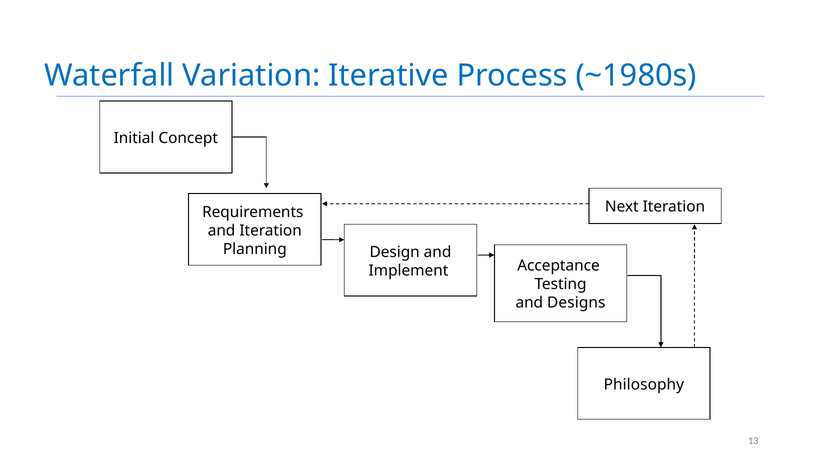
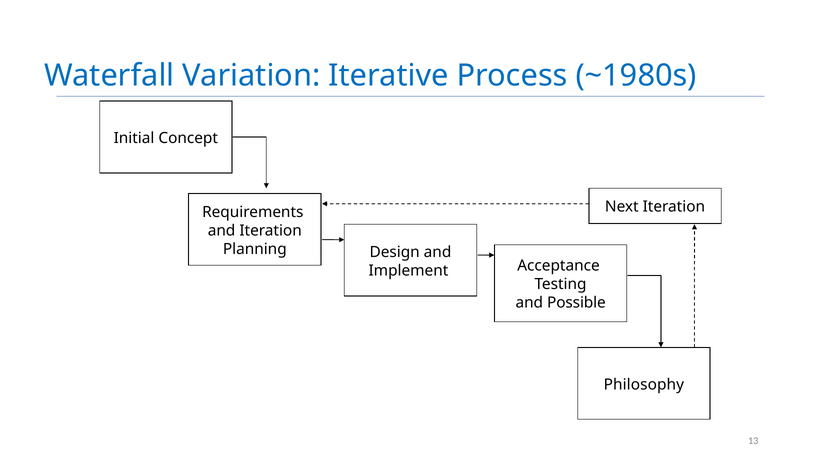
Designs: Designs -> Possible
